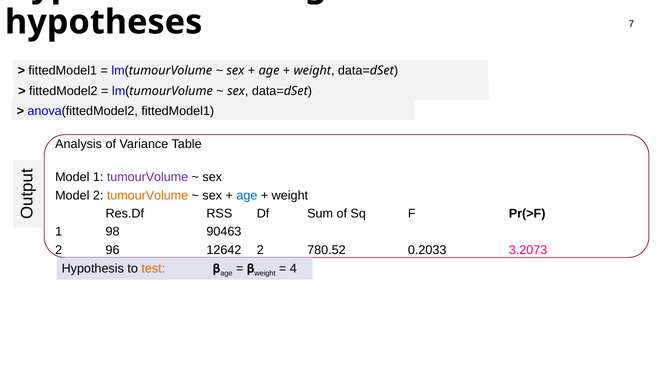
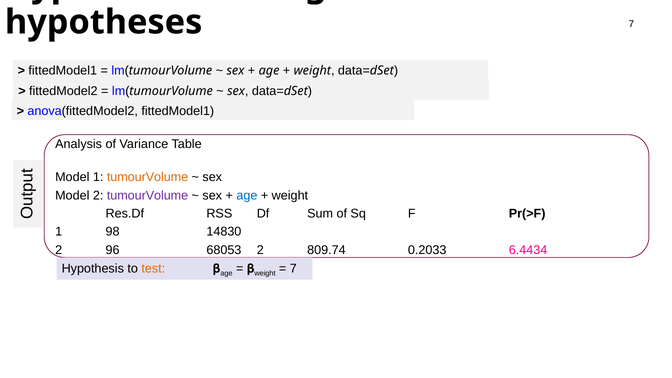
tumourVolume at (148, 177) colour: purple -> orange
tumourVolume at (148, 195) colour: orange -> purple
90463: 90463 -> 14830
12642: 12642 -> 68053
780.52: 780.52 -> 809.74
3.2073: 3.2073 -> 6.4434
4 at (293, 268): 4 -> 7
